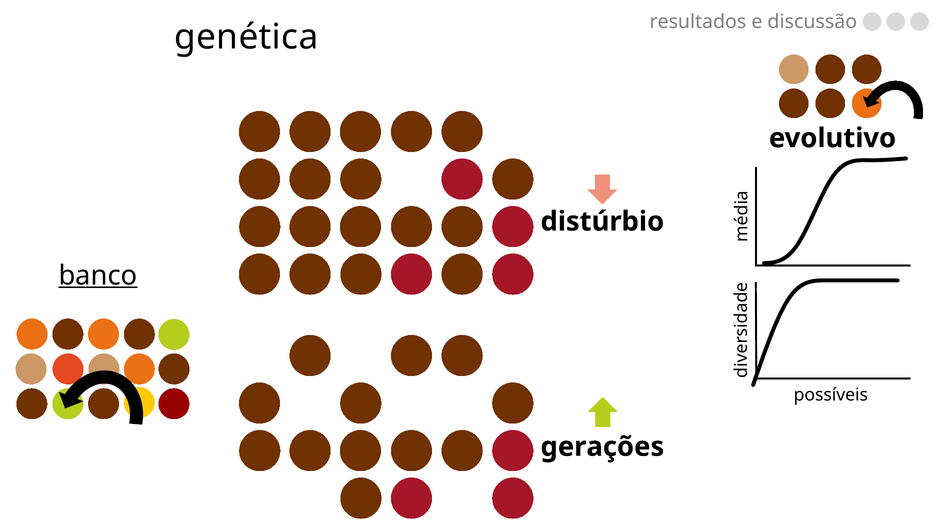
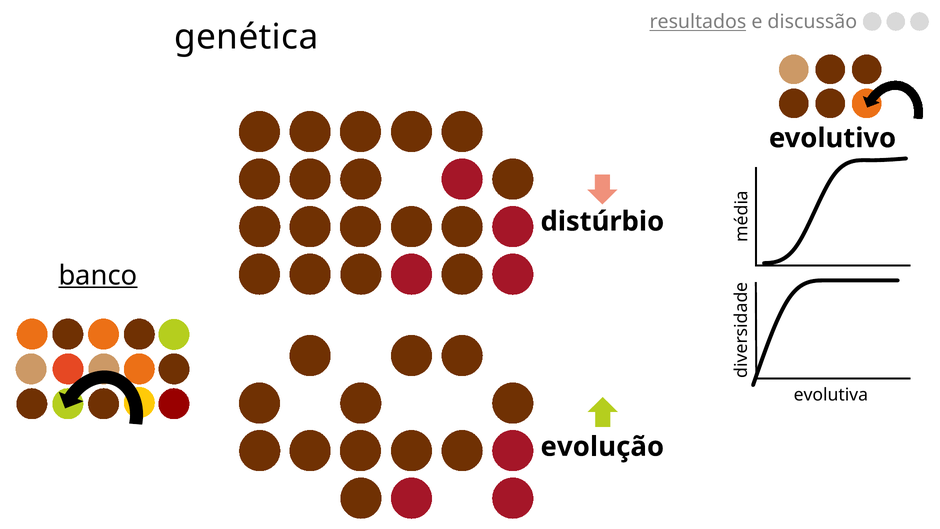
resultados underline: none -> present
possíveis: possíveis -> evolutiva
gerações: gerações -> evolução
